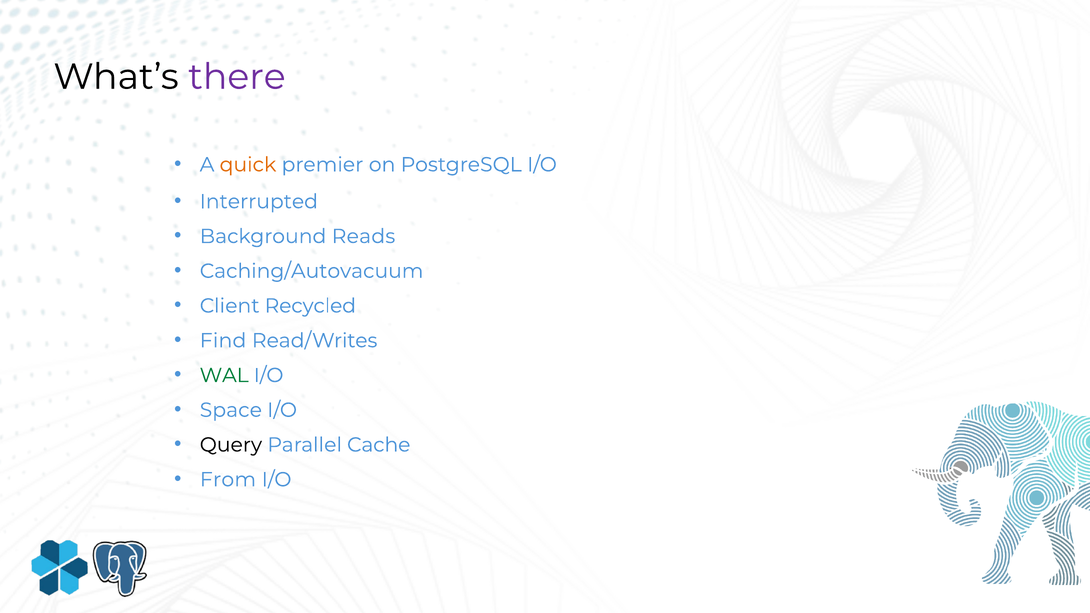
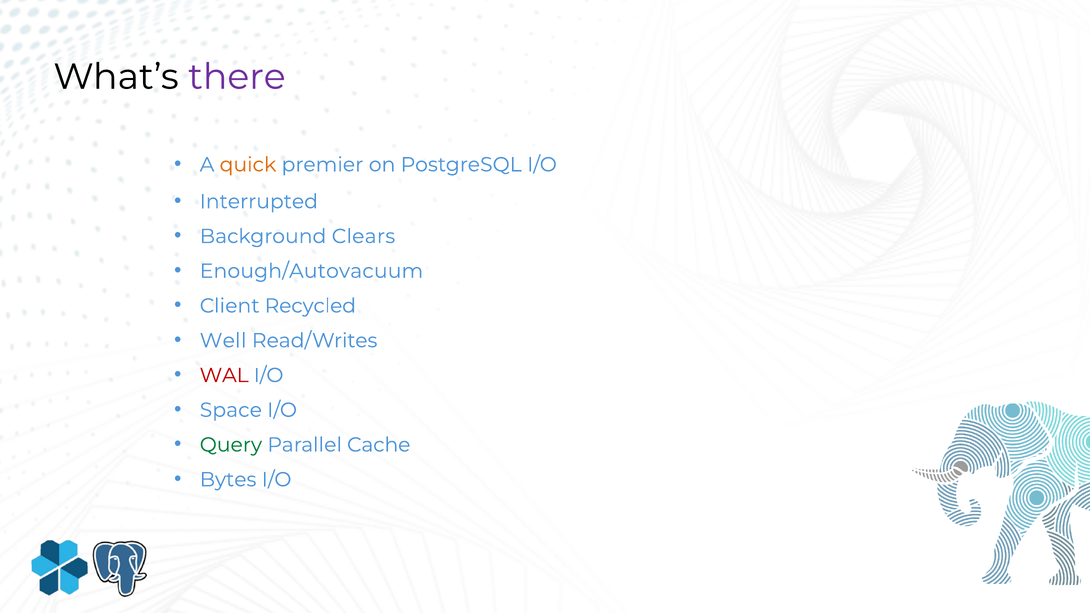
Reads: Reads -> Clears
Caching/Autovacuum: Caching/Autovacuum -> Enough/Autovacuum
Find: Find -> Well
WAL colour: green -> red
Query colour: black -> green
From: From -> Bytes
